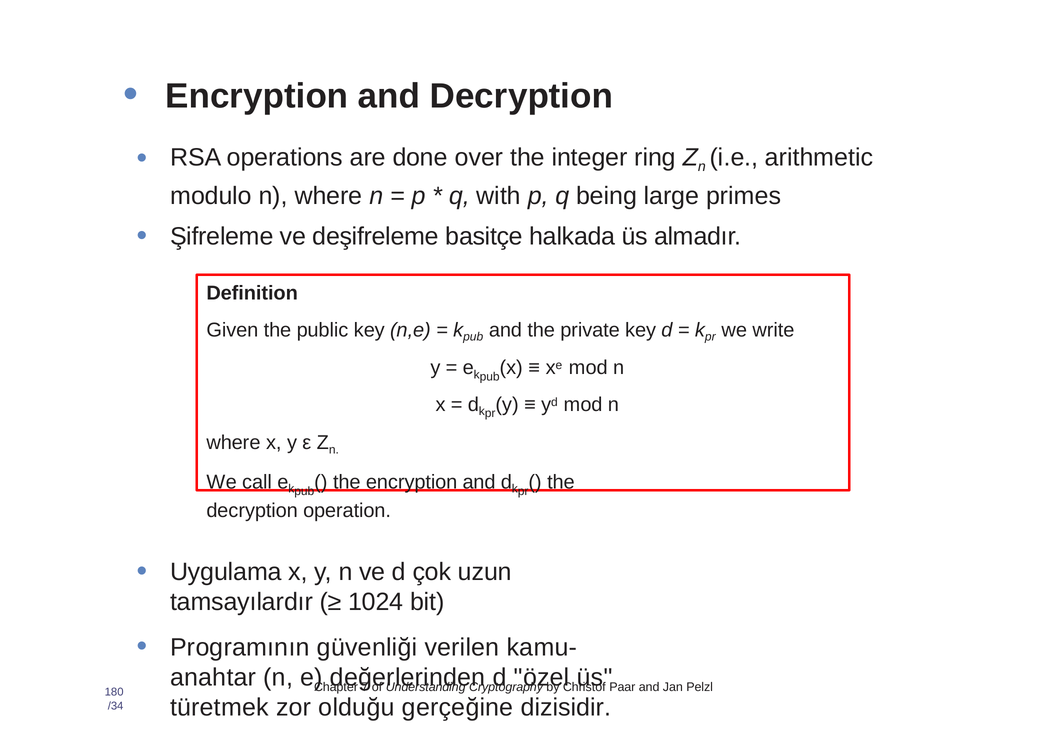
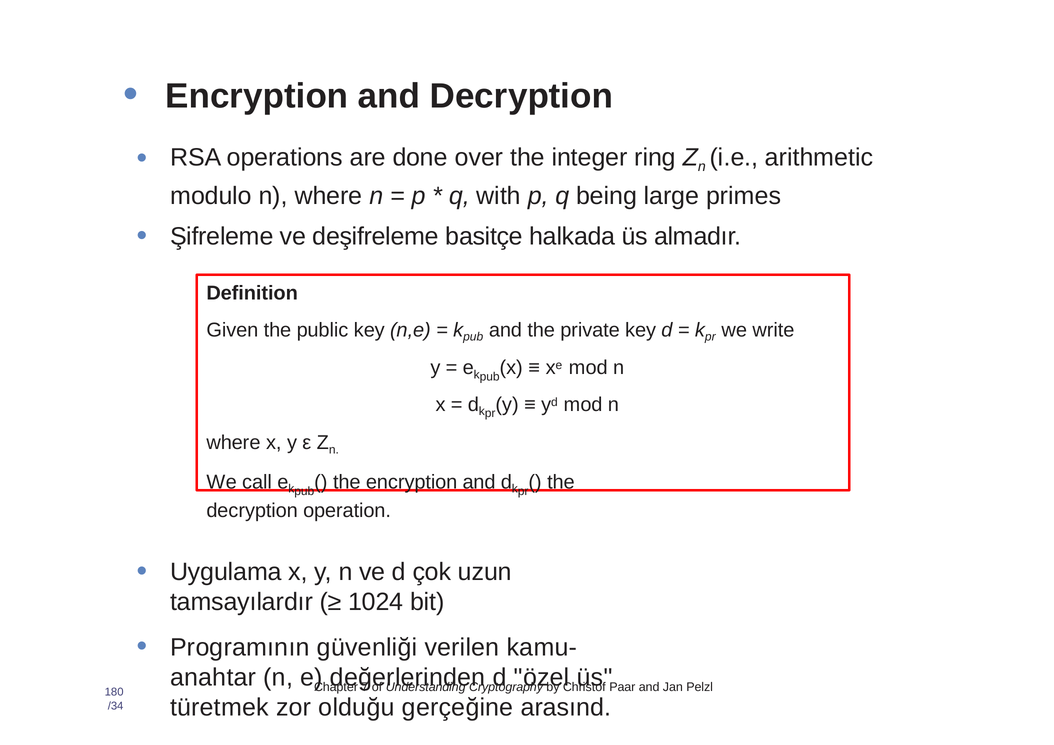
dizisidir: dizisidir -> arasınd
